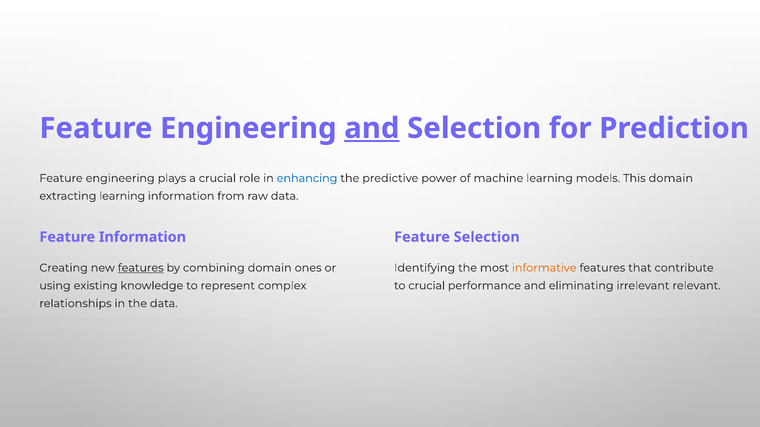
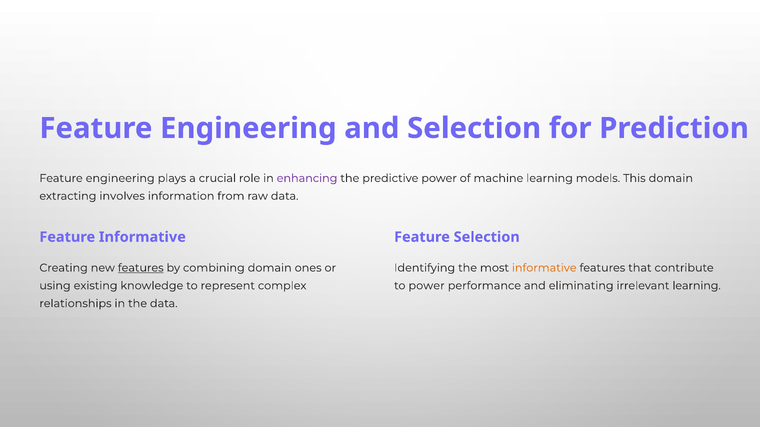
and at (372, 128) underline: present -> none
enhancing colour: blue -> purple
extracting learning: learning -> involves
Feature Information: Information -> Informative
to crucial: crucial -> power
irrelevant relevant: relevant -> learning
